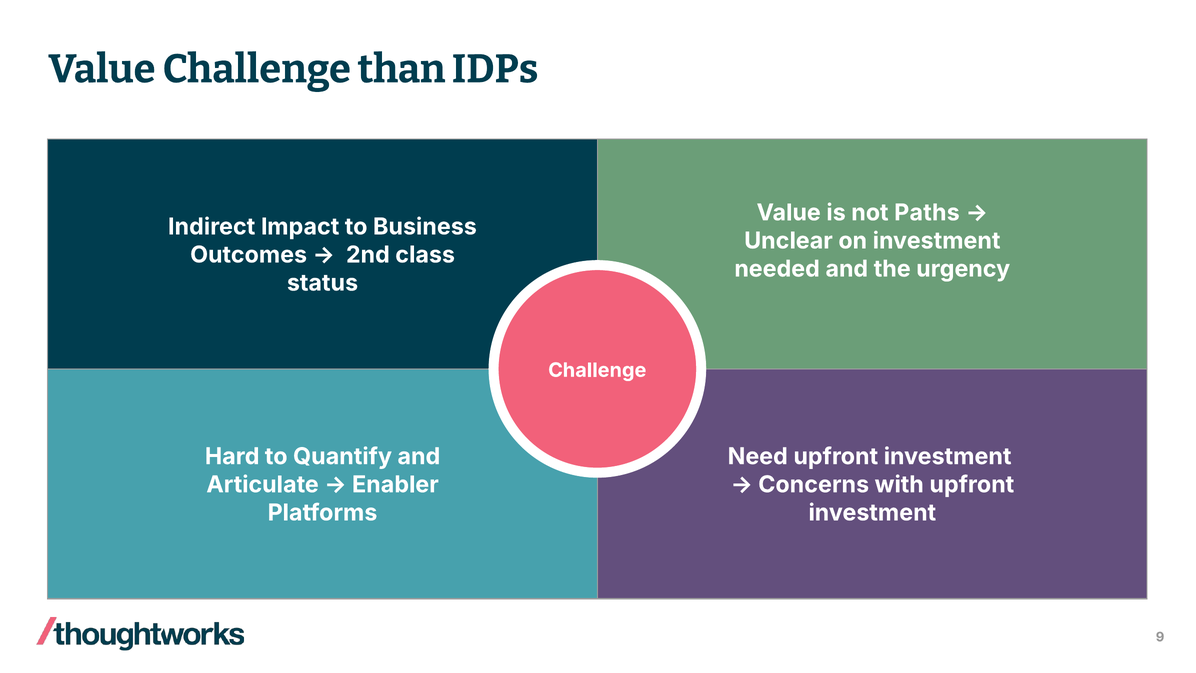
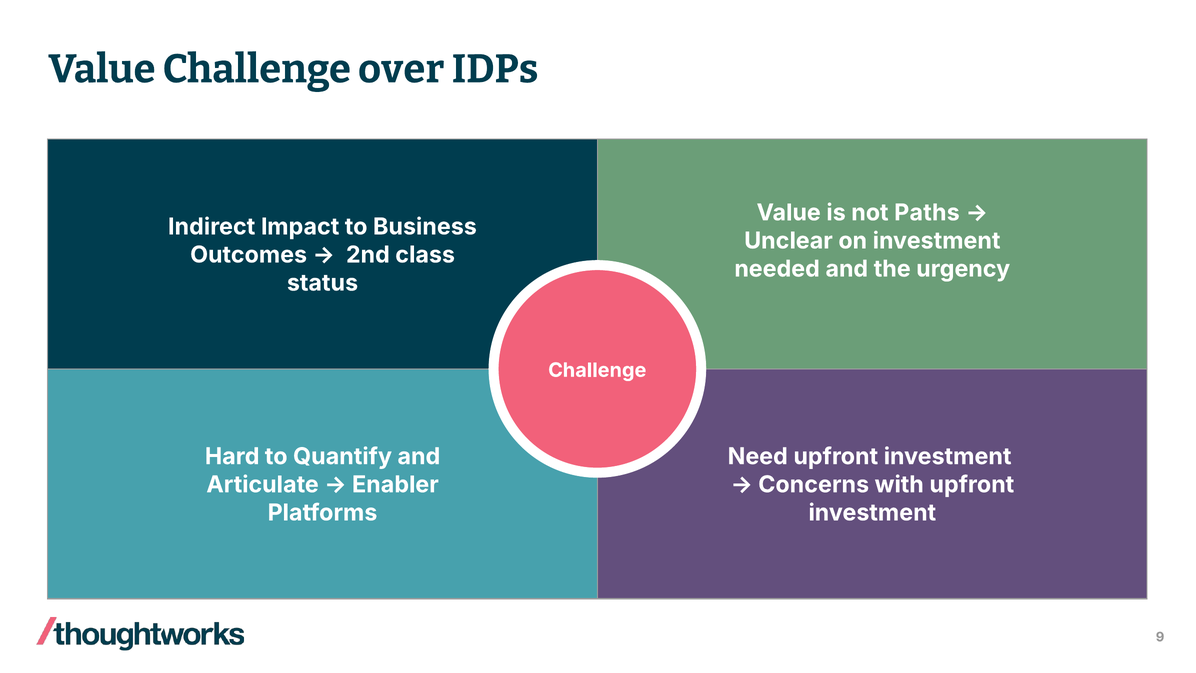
than: than -> over
